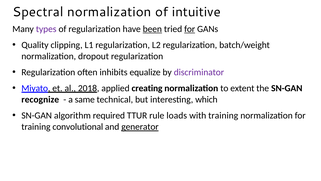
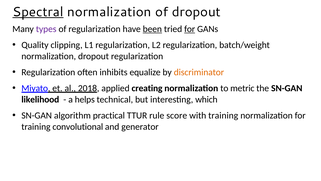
Spectral underline: none -> present
of intuitive: intuitive -> dropout
discriminator colour: purple -> orange
extent: extent -> metric
recognize: recognize -> likelihood
same: same -> helps
required: required -> practical
loads: loads -> score
generator underline: present -> none
